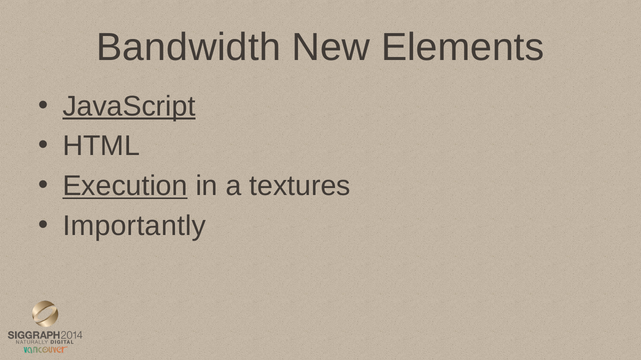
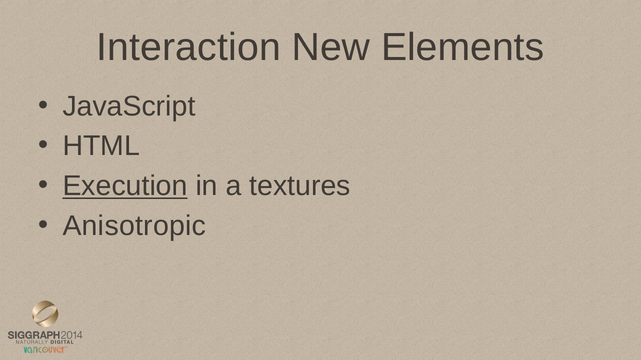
Bandwidth: Bandwidth -> Interaction
JavaScript underline: present -> none
Importantly: Importantly -> Anisotropic
